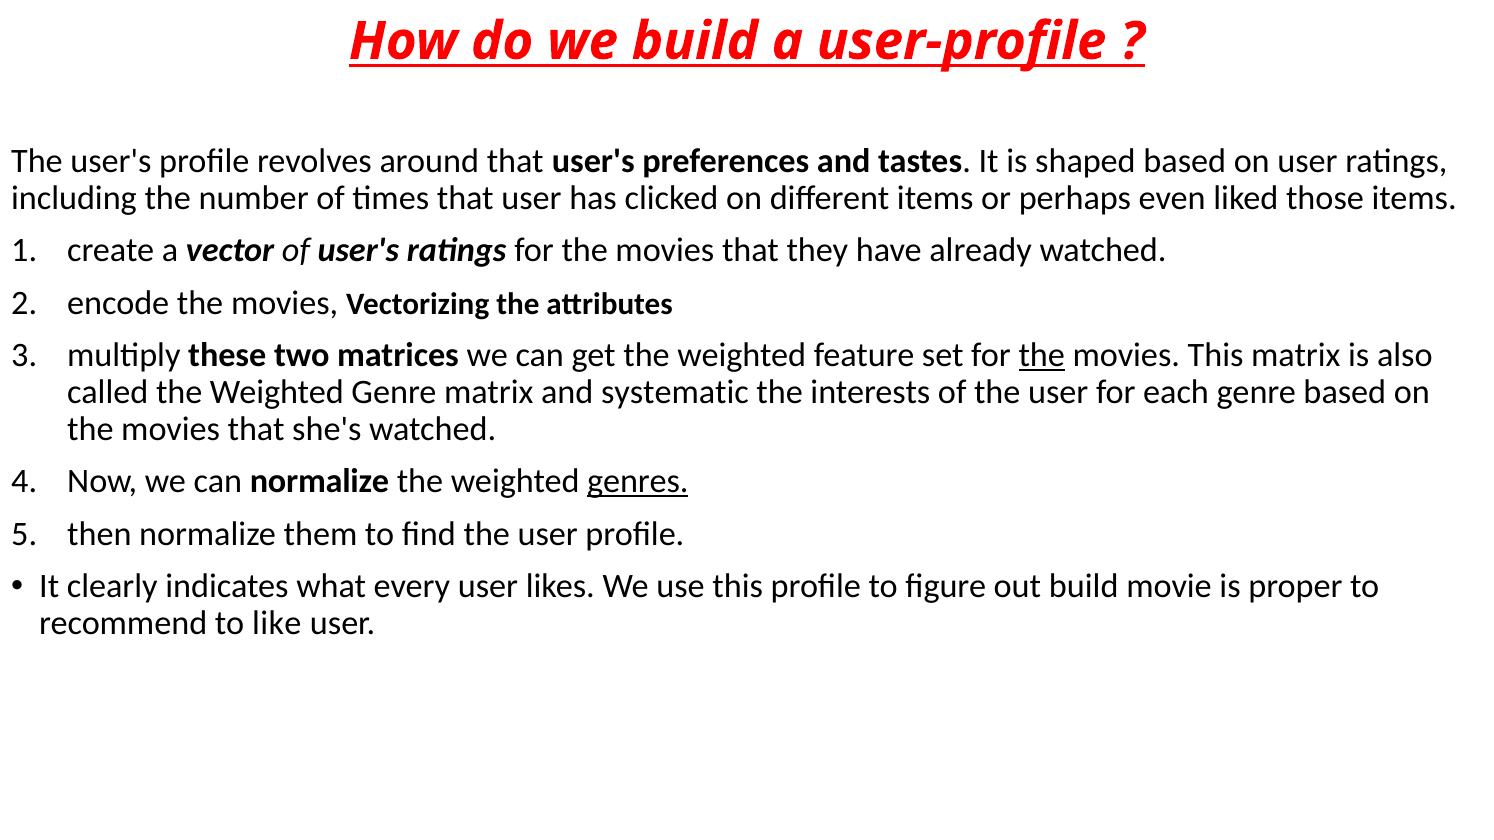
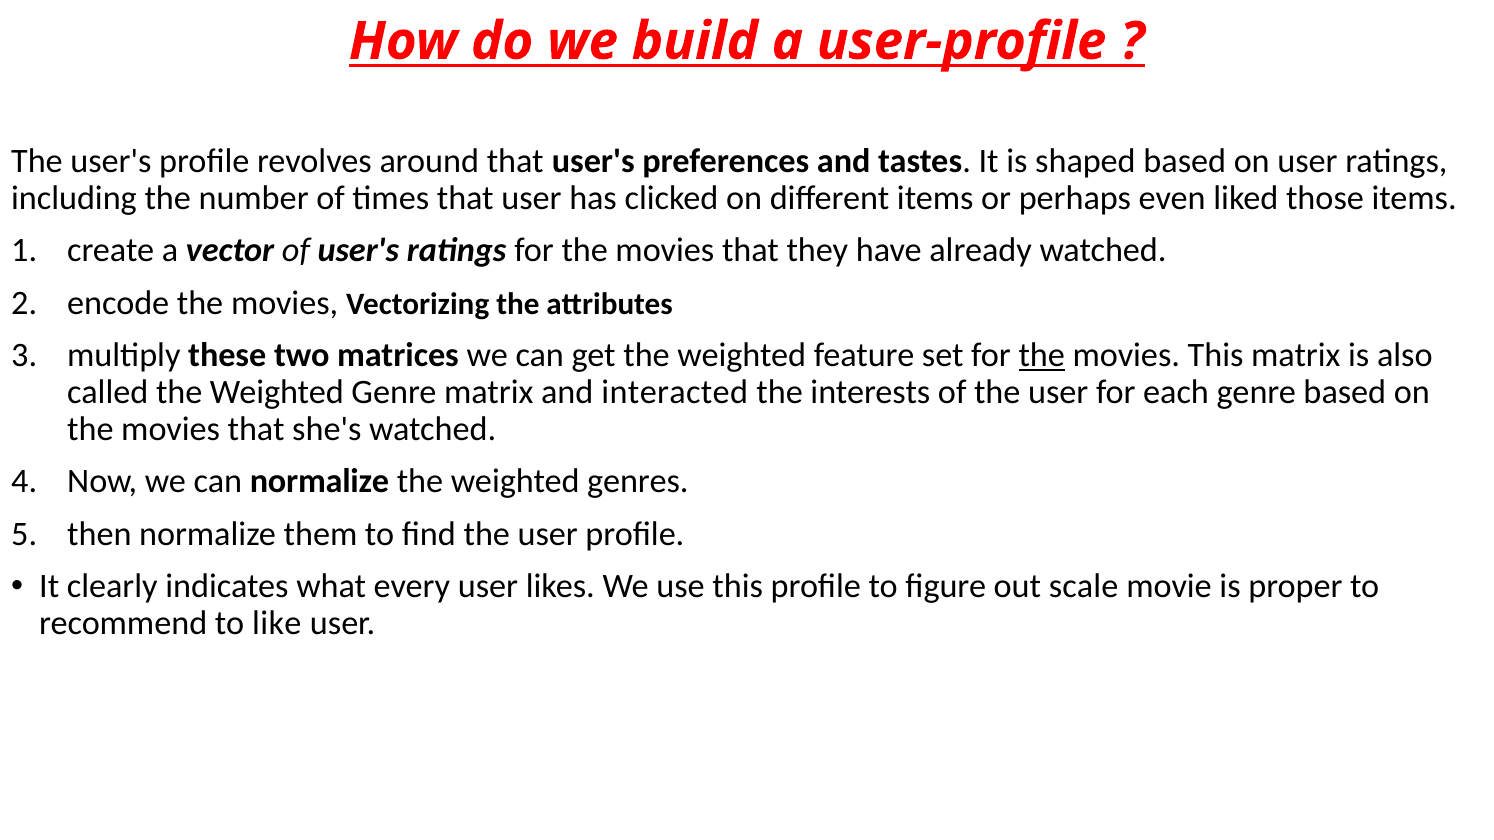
systematic: systematic -> interacted
genres underline: present -> none
out build: build -> scale
